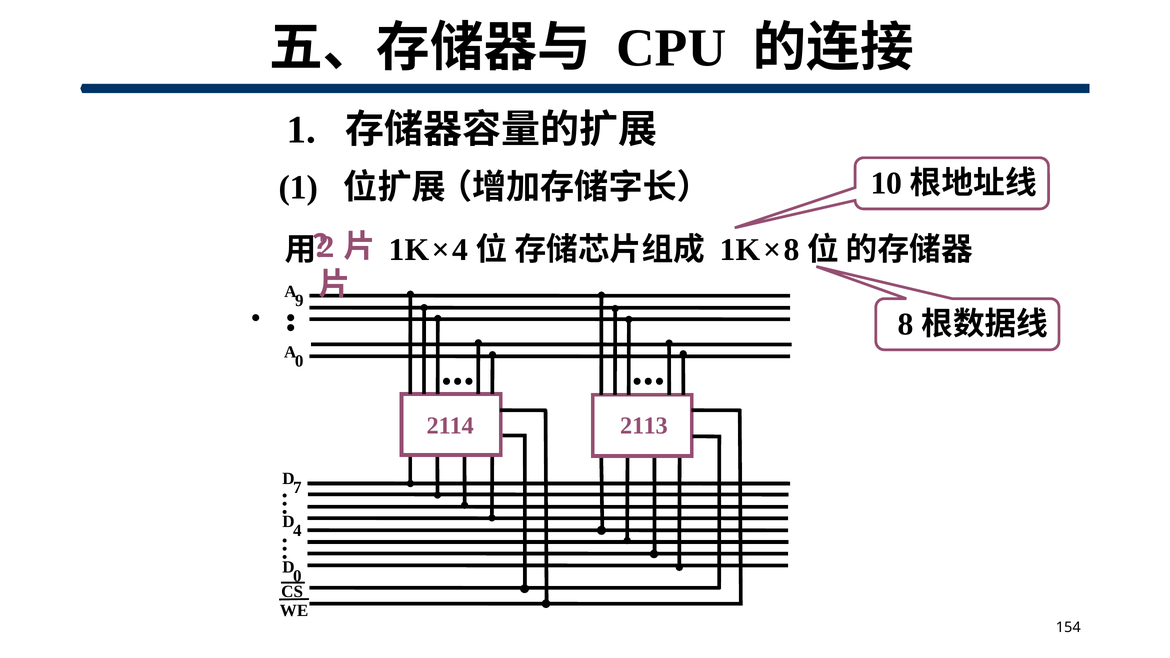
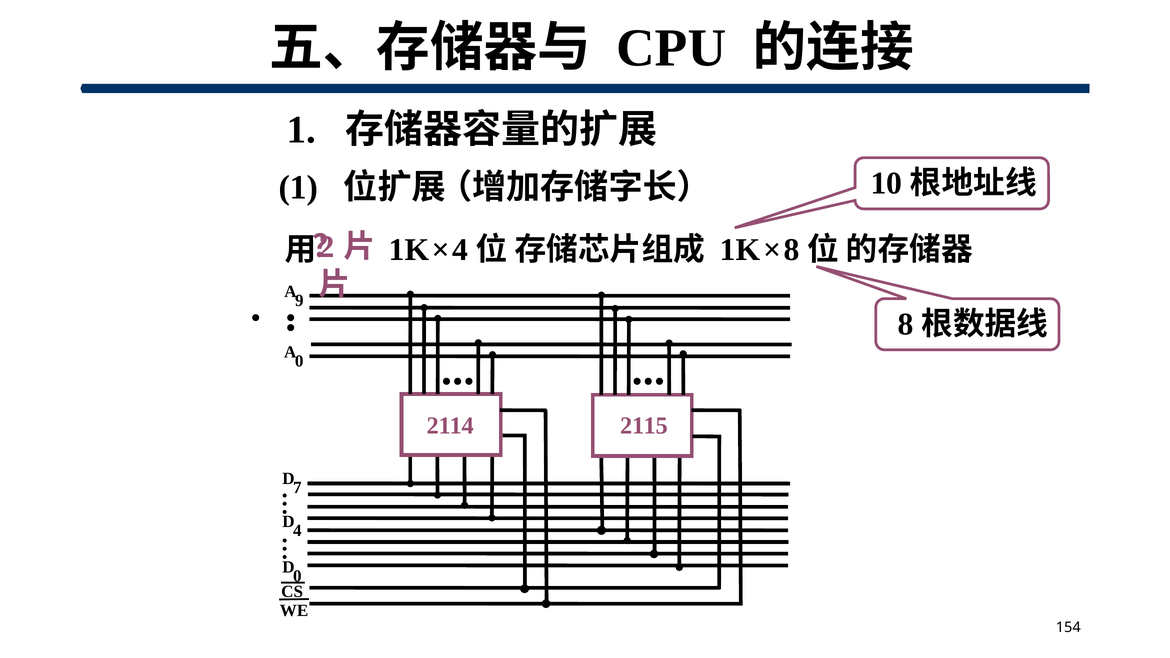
2113: 2113 -> 2115
